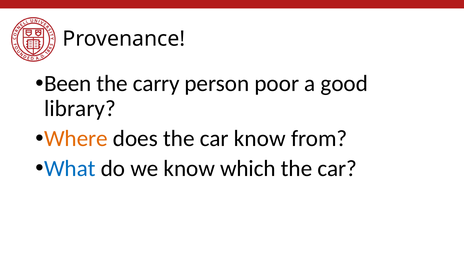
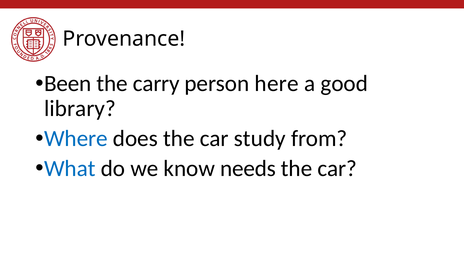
poor: poor -> here
Where colour: orange -> blue
car know: know -> study
which: which -> needs
